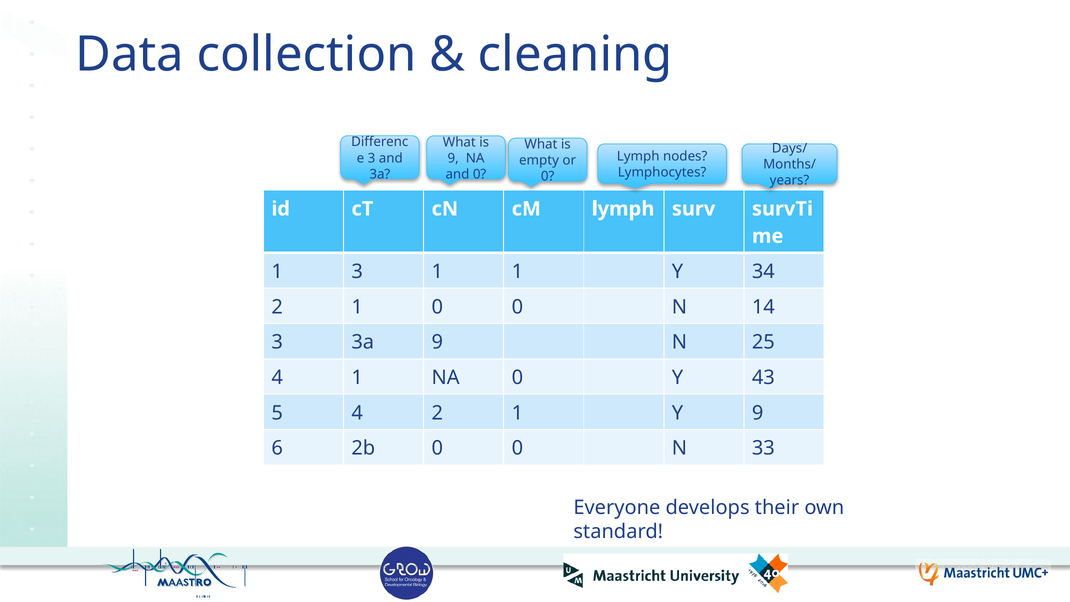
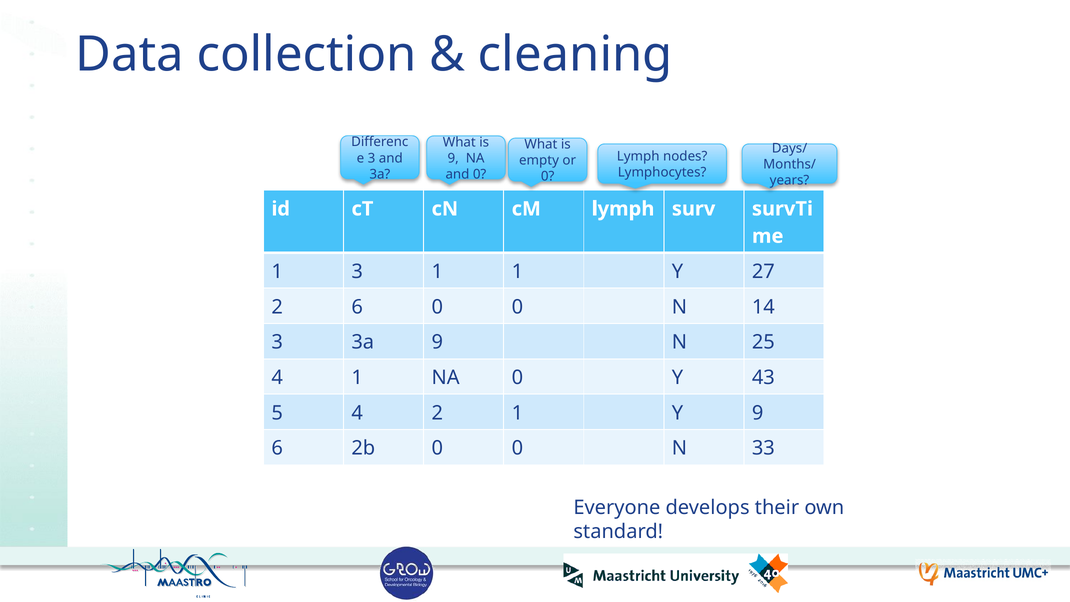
34: 34 -> 27
1 at (357, 307): 1 -> 6
